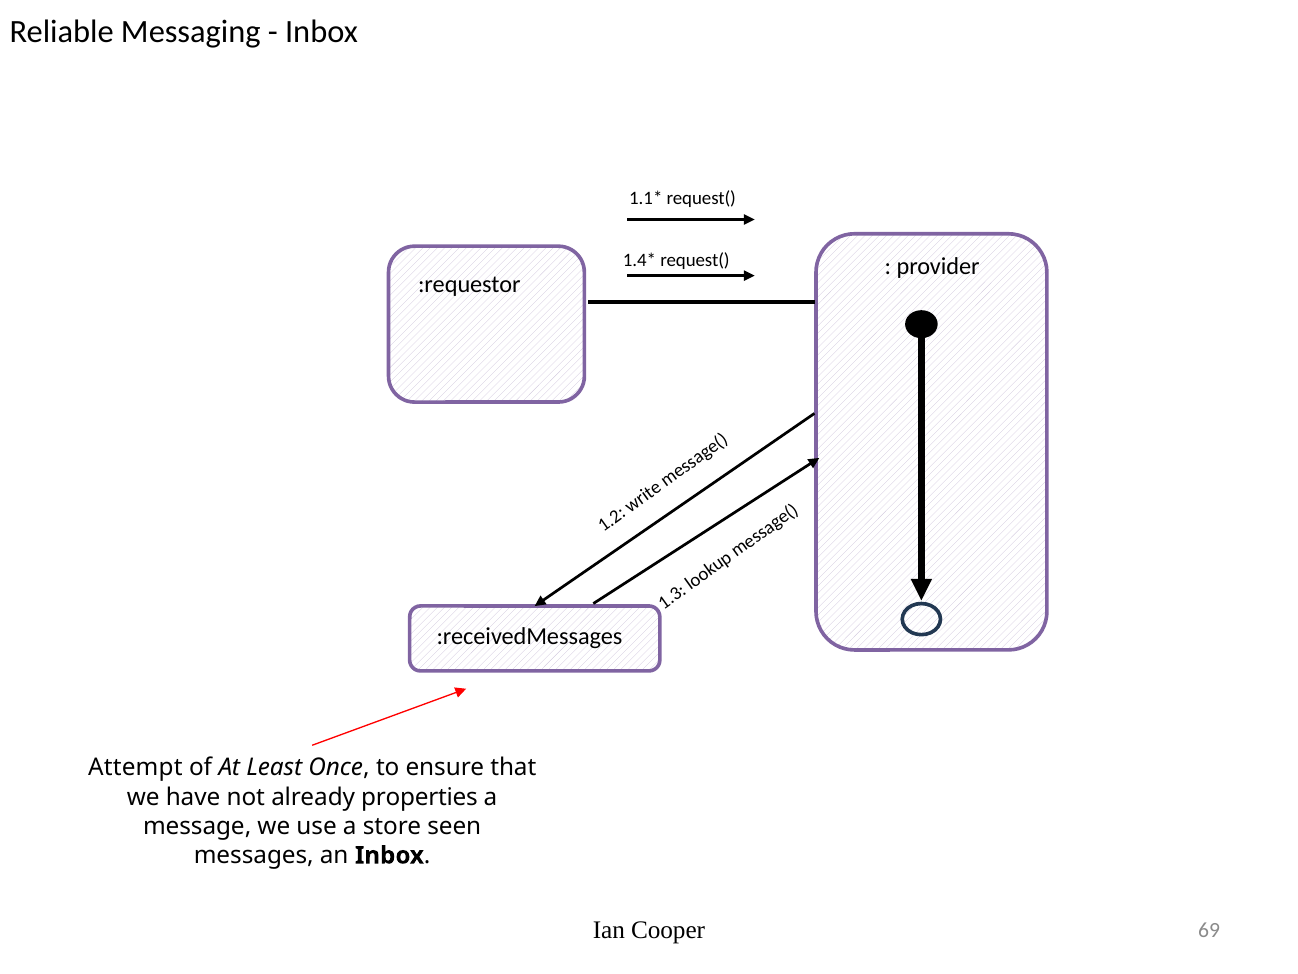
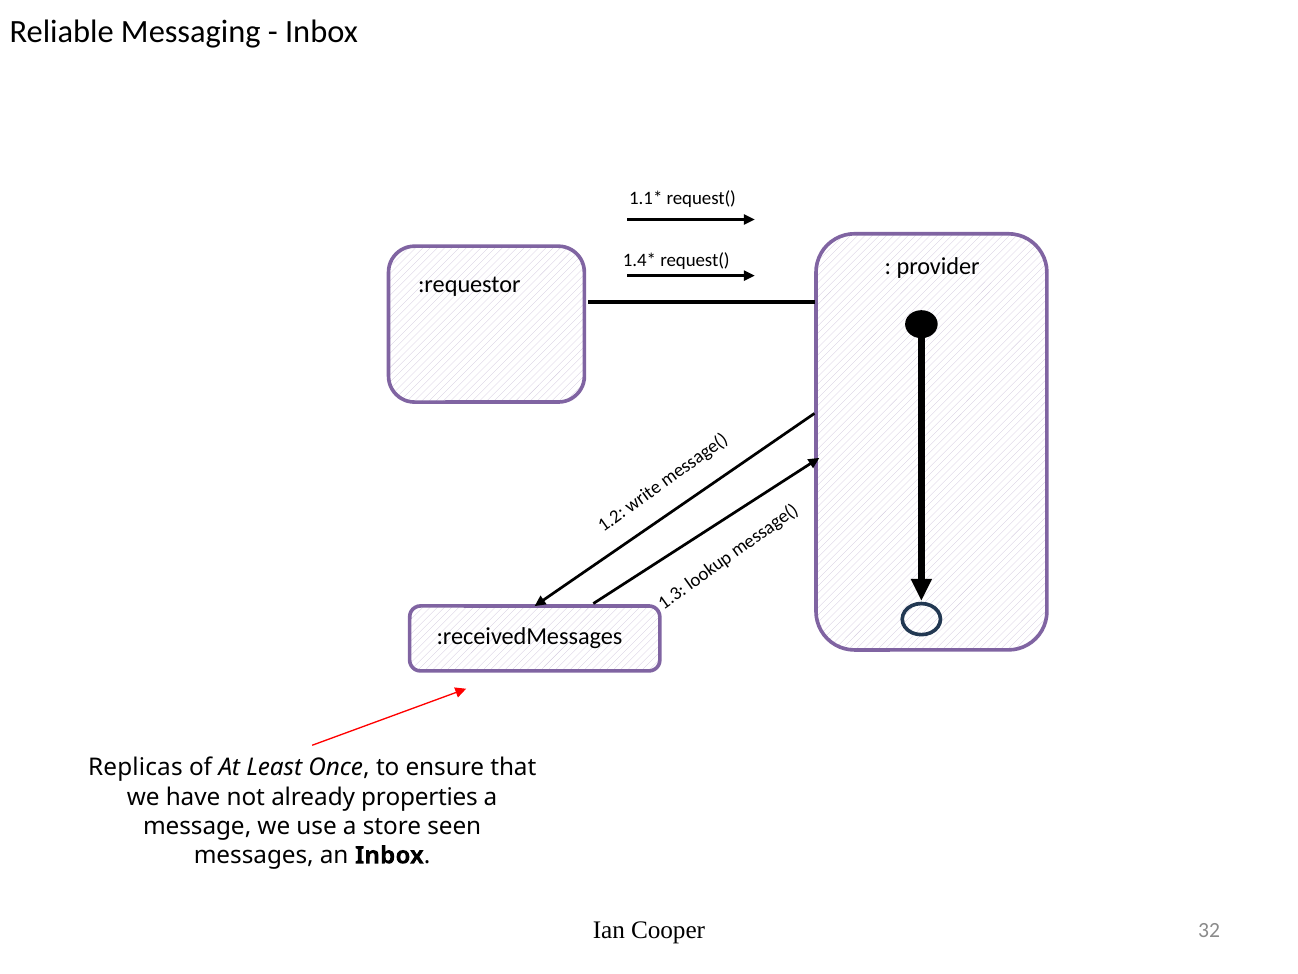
Attempt: Attempt -> Replicas
69: 69 -> 32
